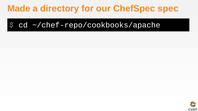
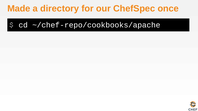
spec: spec -> once
